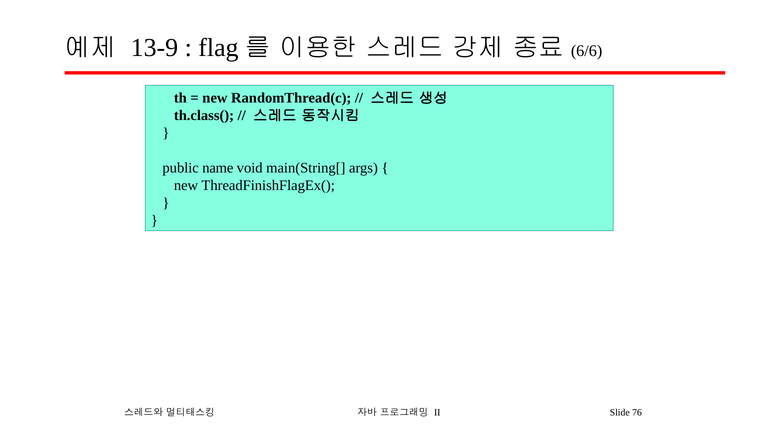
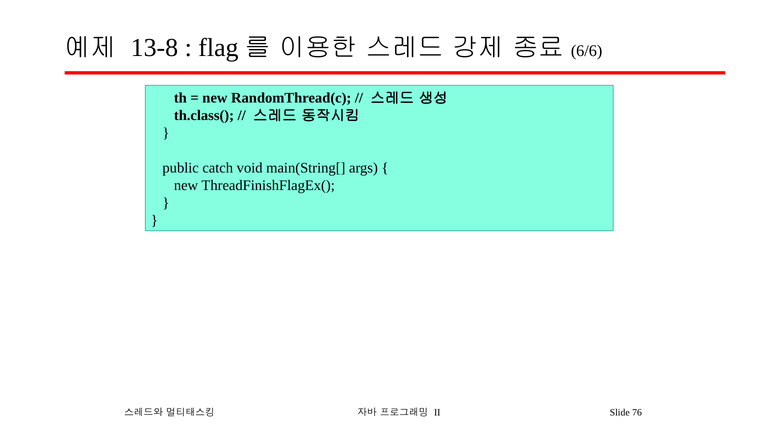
13-9: 13-9 -> 13-8
name: name -> catch
